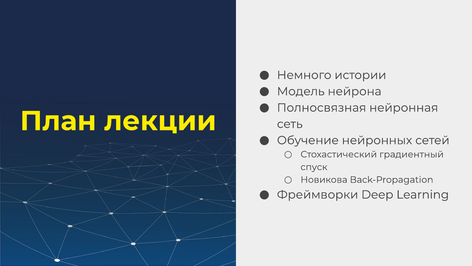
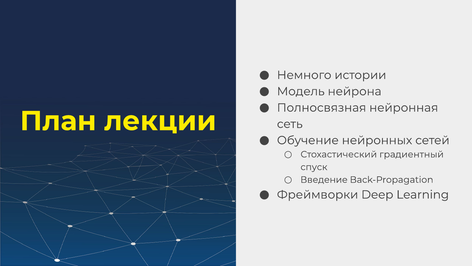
Новикова: Новикова -> Введение
